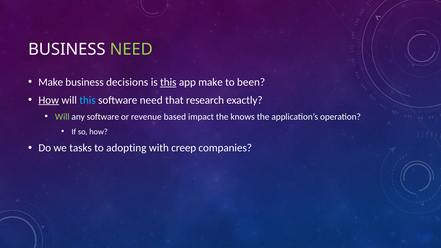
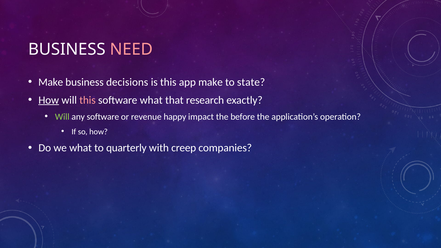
NEED at (131, 50) colour: light green -> pink
this at (168, 82) underline: present -> none
been: been -> state
this at (88, 100) colour: light blue -> pink
software need: need -> what
based: based -> happy
knows: knows -> before
we tasks: tasks -> what
adopting: adopting -> quarterly
